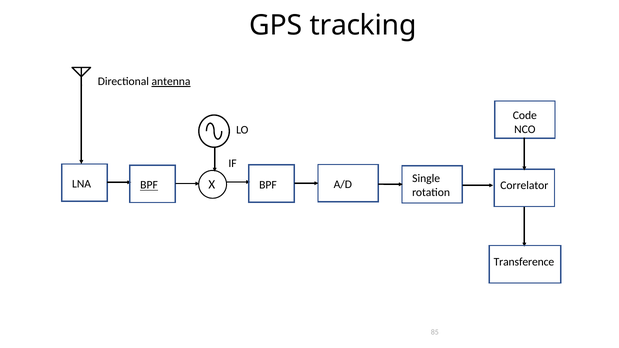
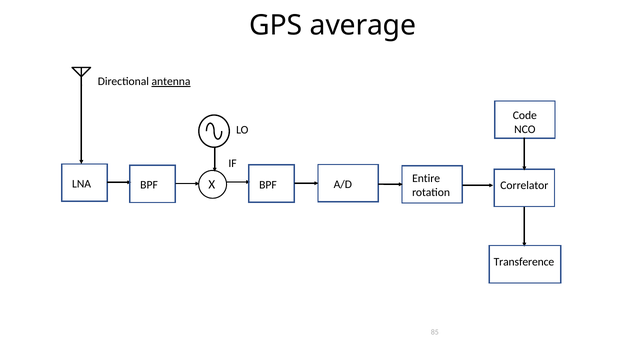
tracking: tracking -> average
Single: Single -> Entire
BPF at (149, 185) underline: present -> none
